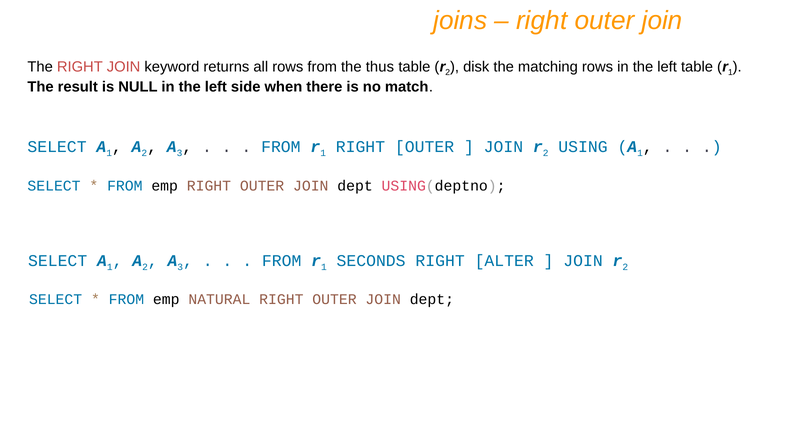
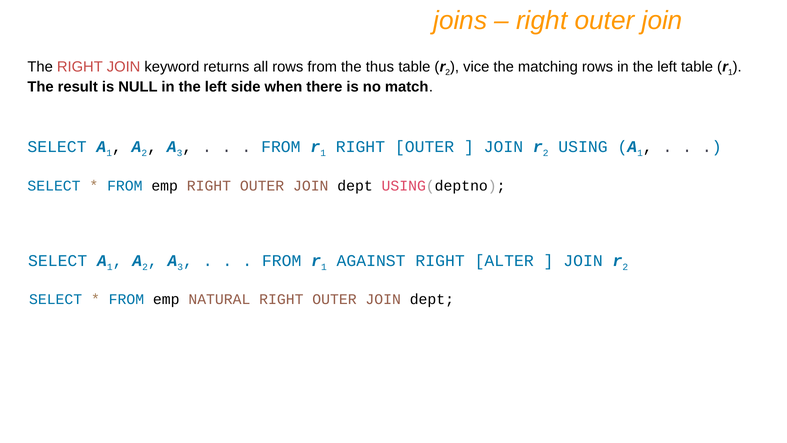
disk: disk -> vice
SECONDS: SECONDS -> AGAINST
